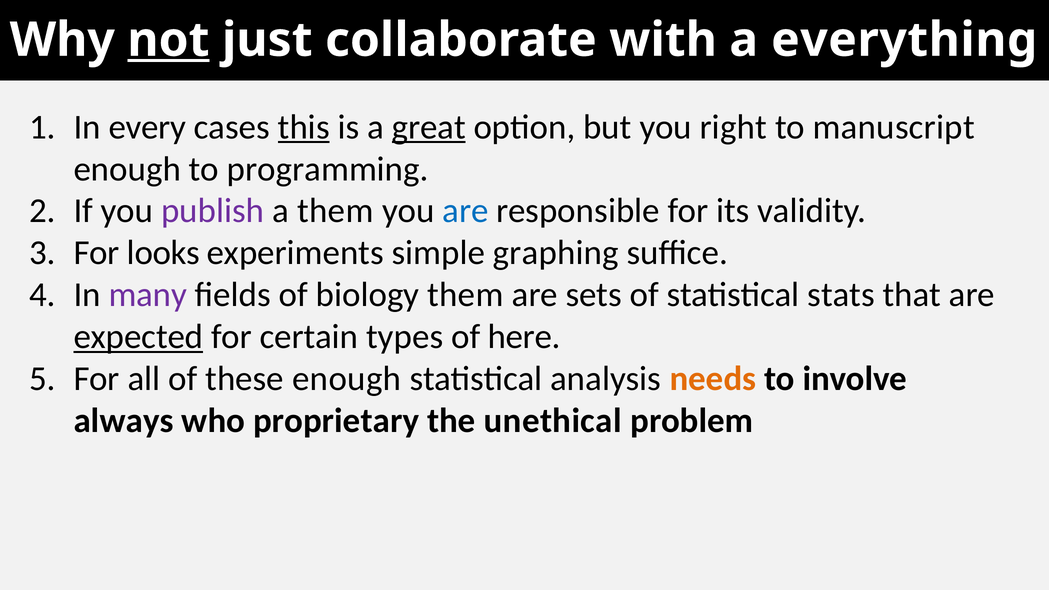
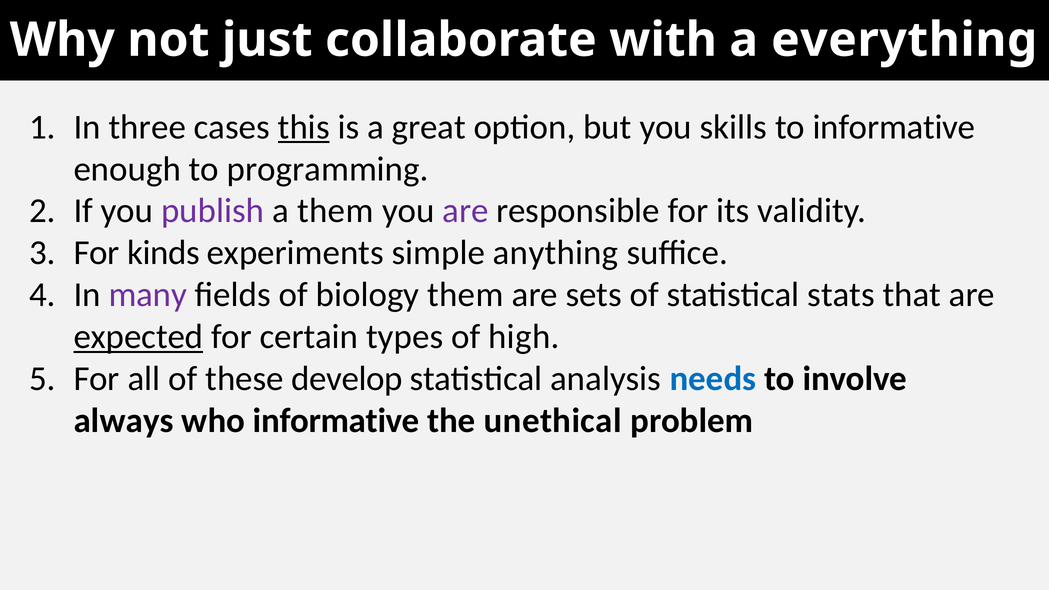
not underline: present -> none
every: every -> three
great underline: present -> none
right: right -> skills
to manuscript: manuscript -> informative
are at (466, 211) colour: blue -> purple
looks: looks -> kinds
graphing: graphing -> anything
here: here -> high
these enough: enough -> develop
needs colour: orange -> blue
who proprietary: proprietary -> informative
